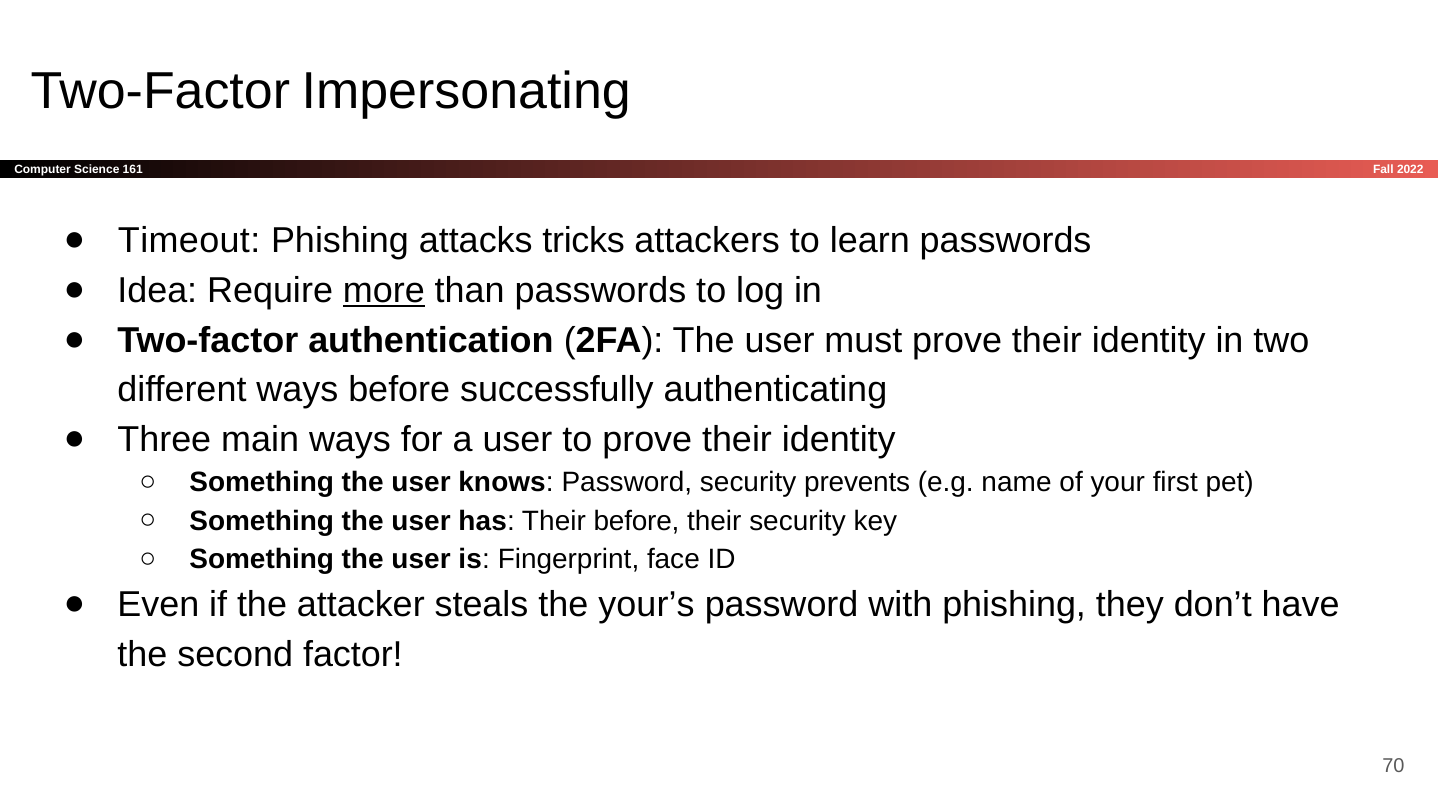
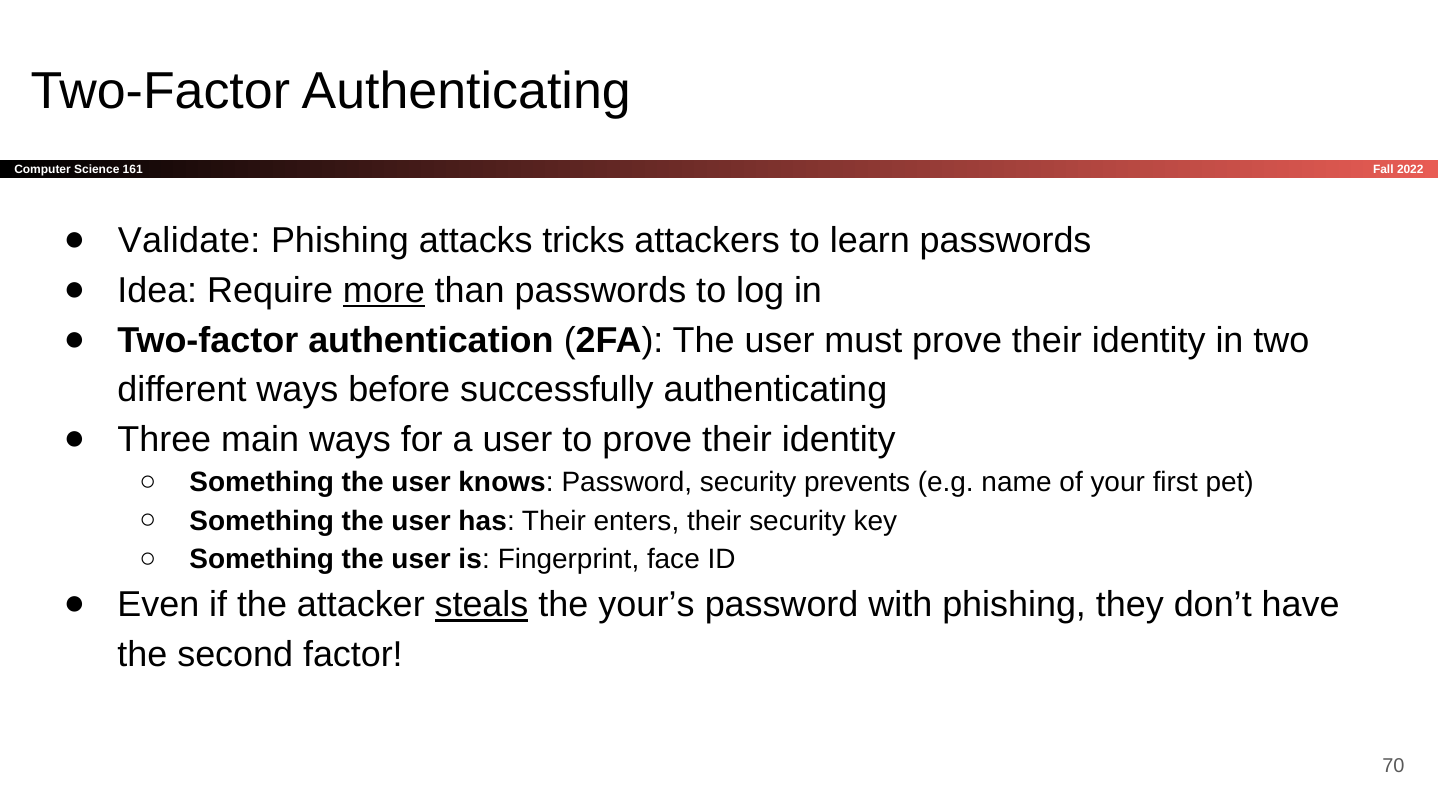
Two-Factor Impersonating: Impersonating -> Authenticating
Timeout: Timeout -> Validate
Their before: before -> enters
steals underline: none -> present
